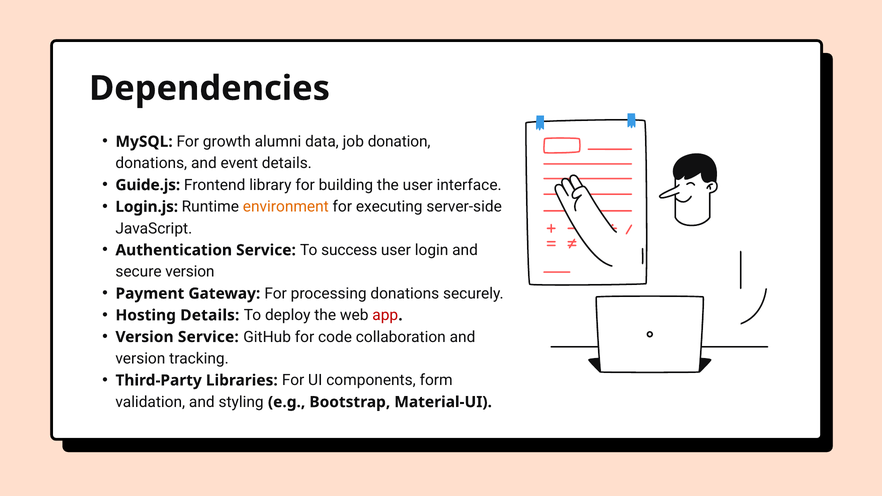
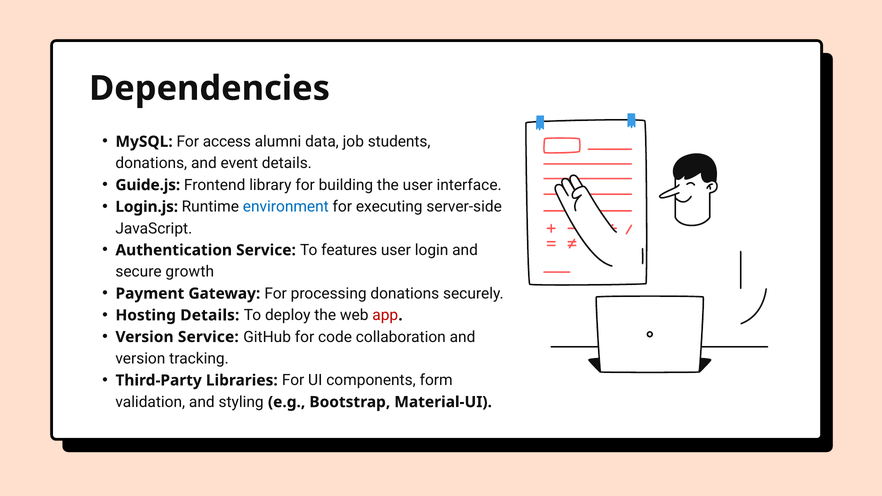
growth: growth -> access
donation: donation -> students
environment colour: orange -> blue
success: success -> features
secure version: version -> growth
